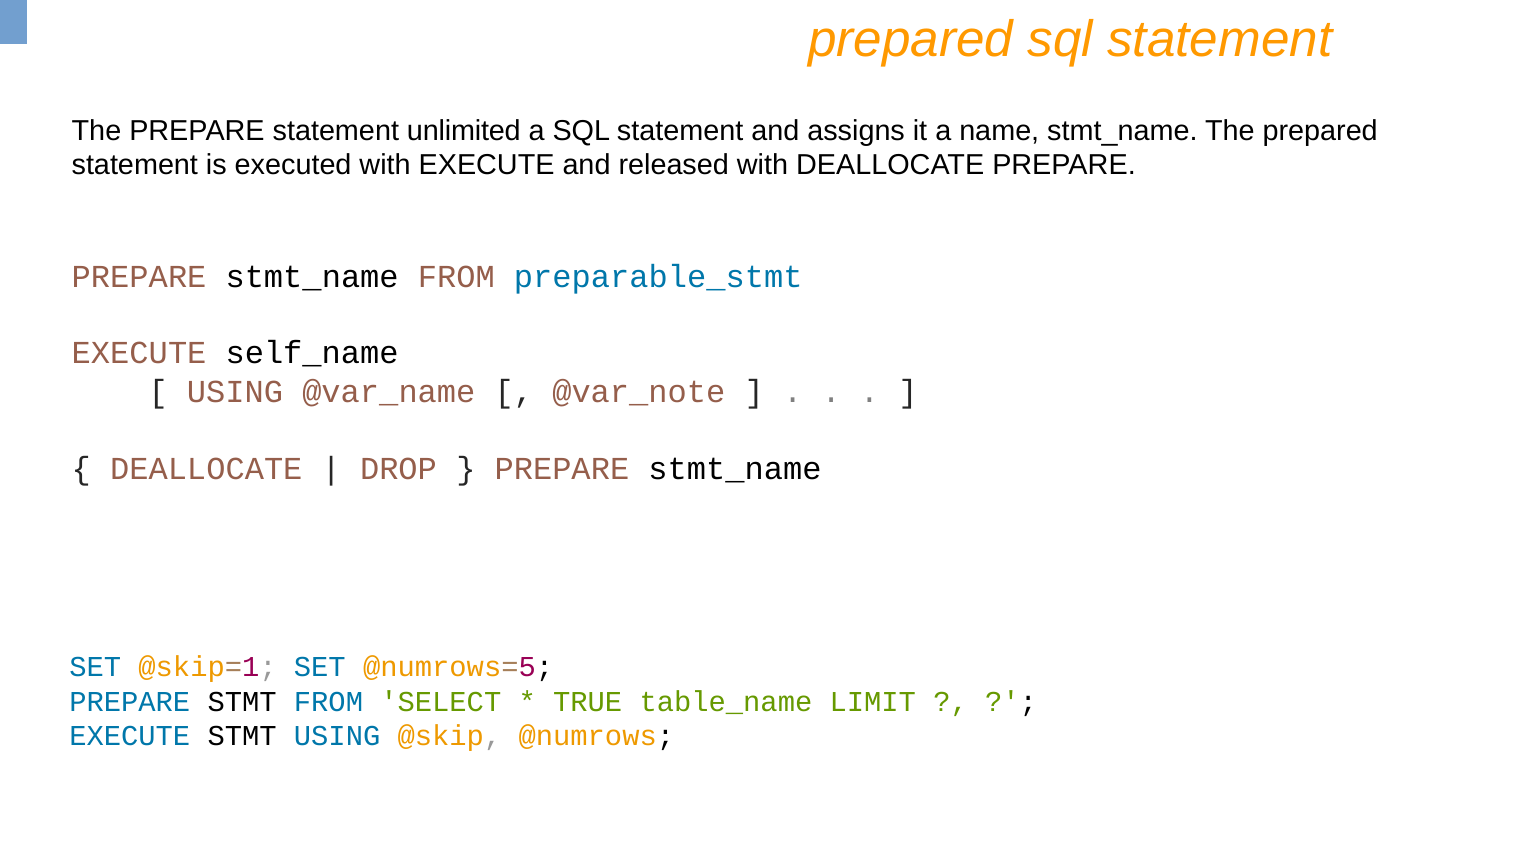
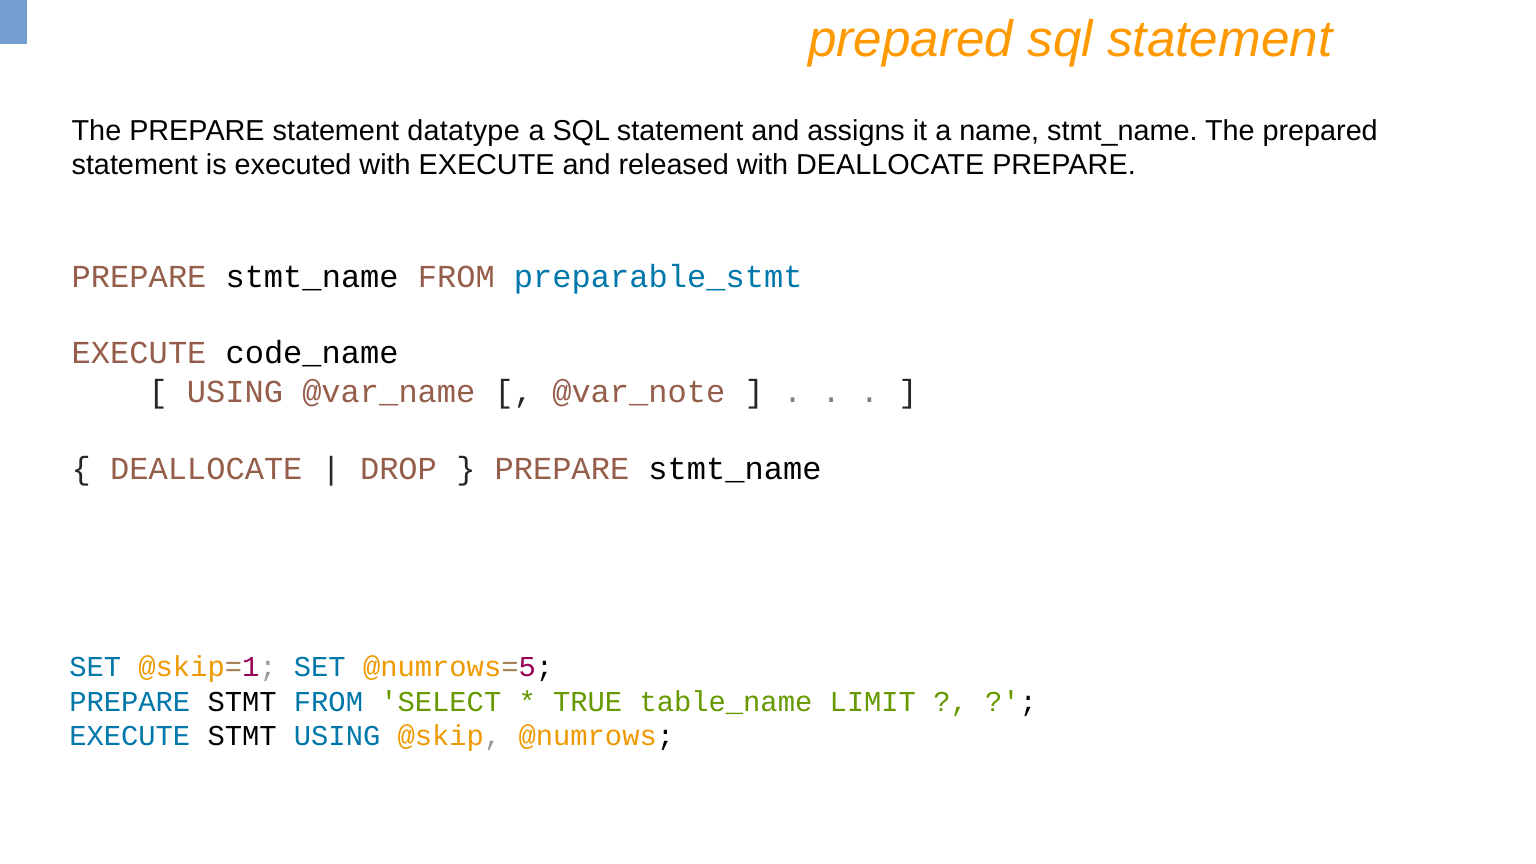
unlimited: unlimited -> datatype
self_name: self_name -> code_name
